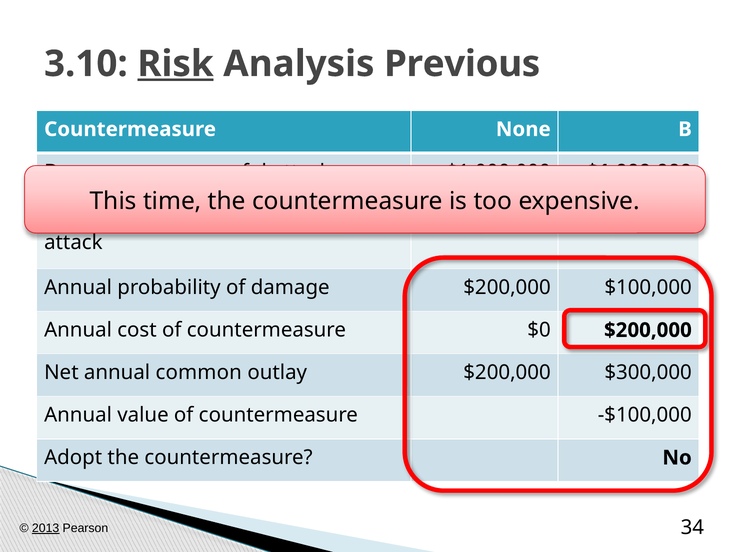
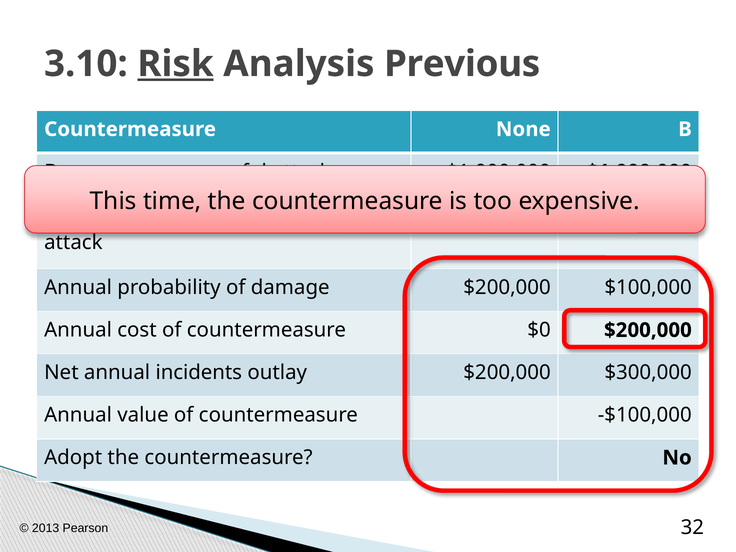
common: common -> incidents
2013 underline: present -> none
34: 34 -> 32
